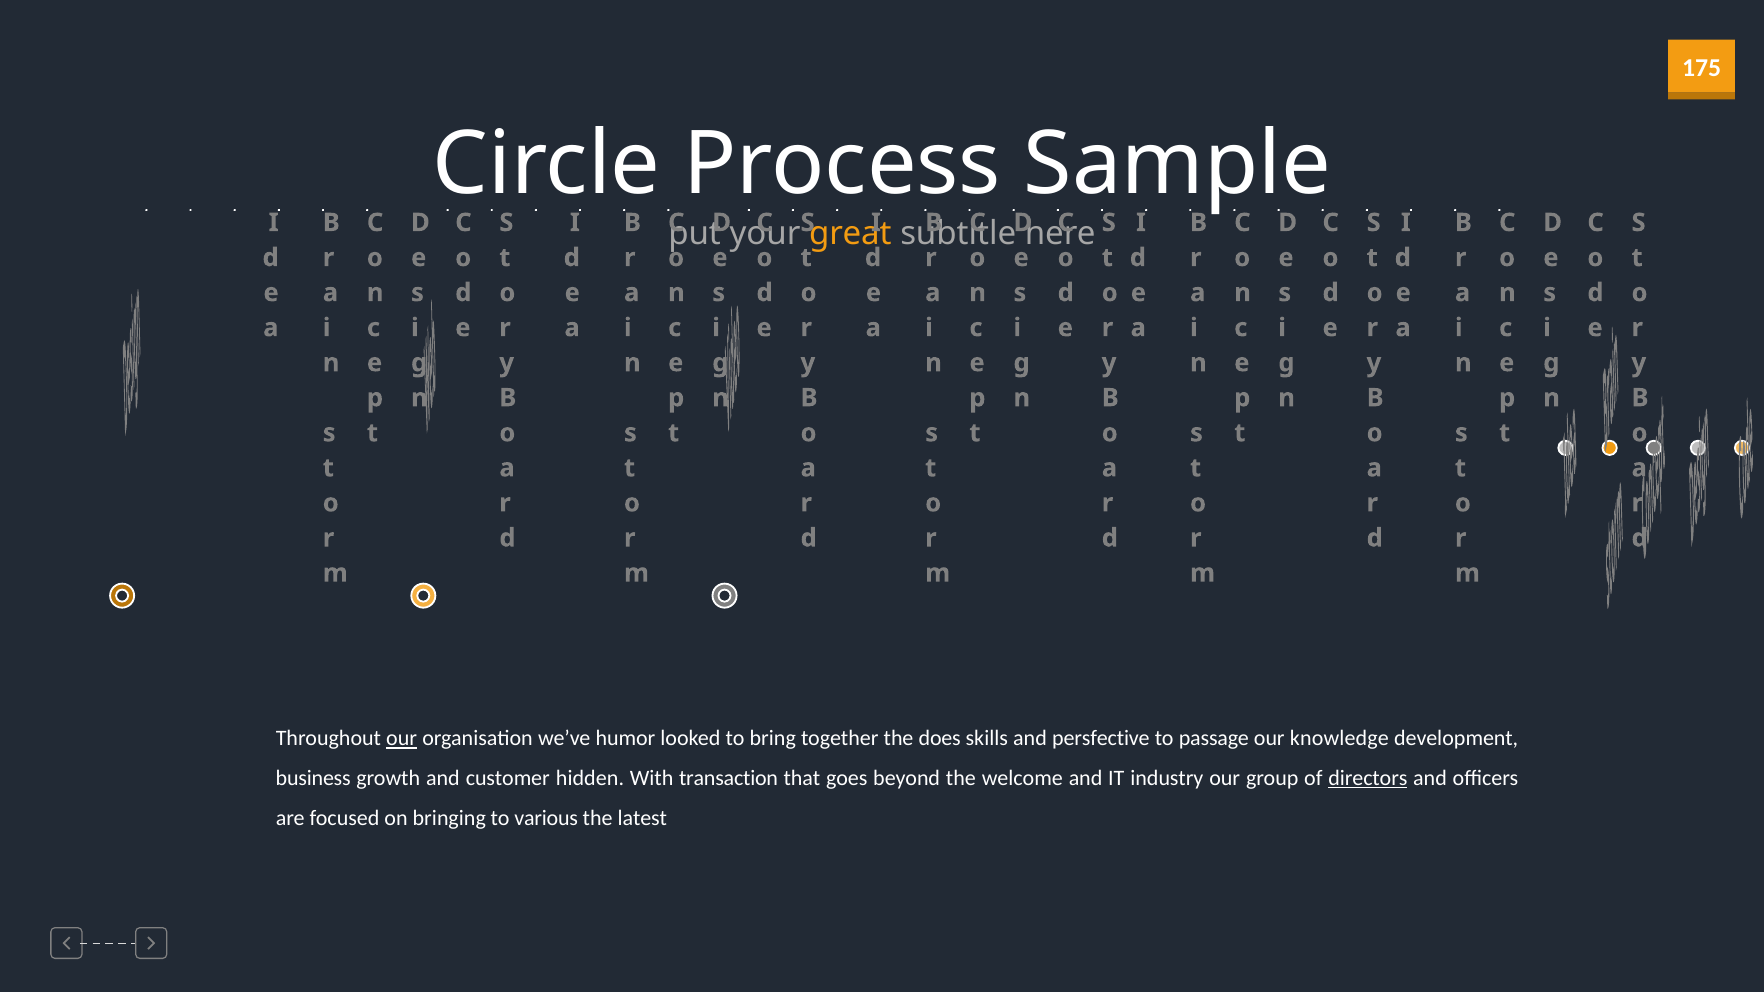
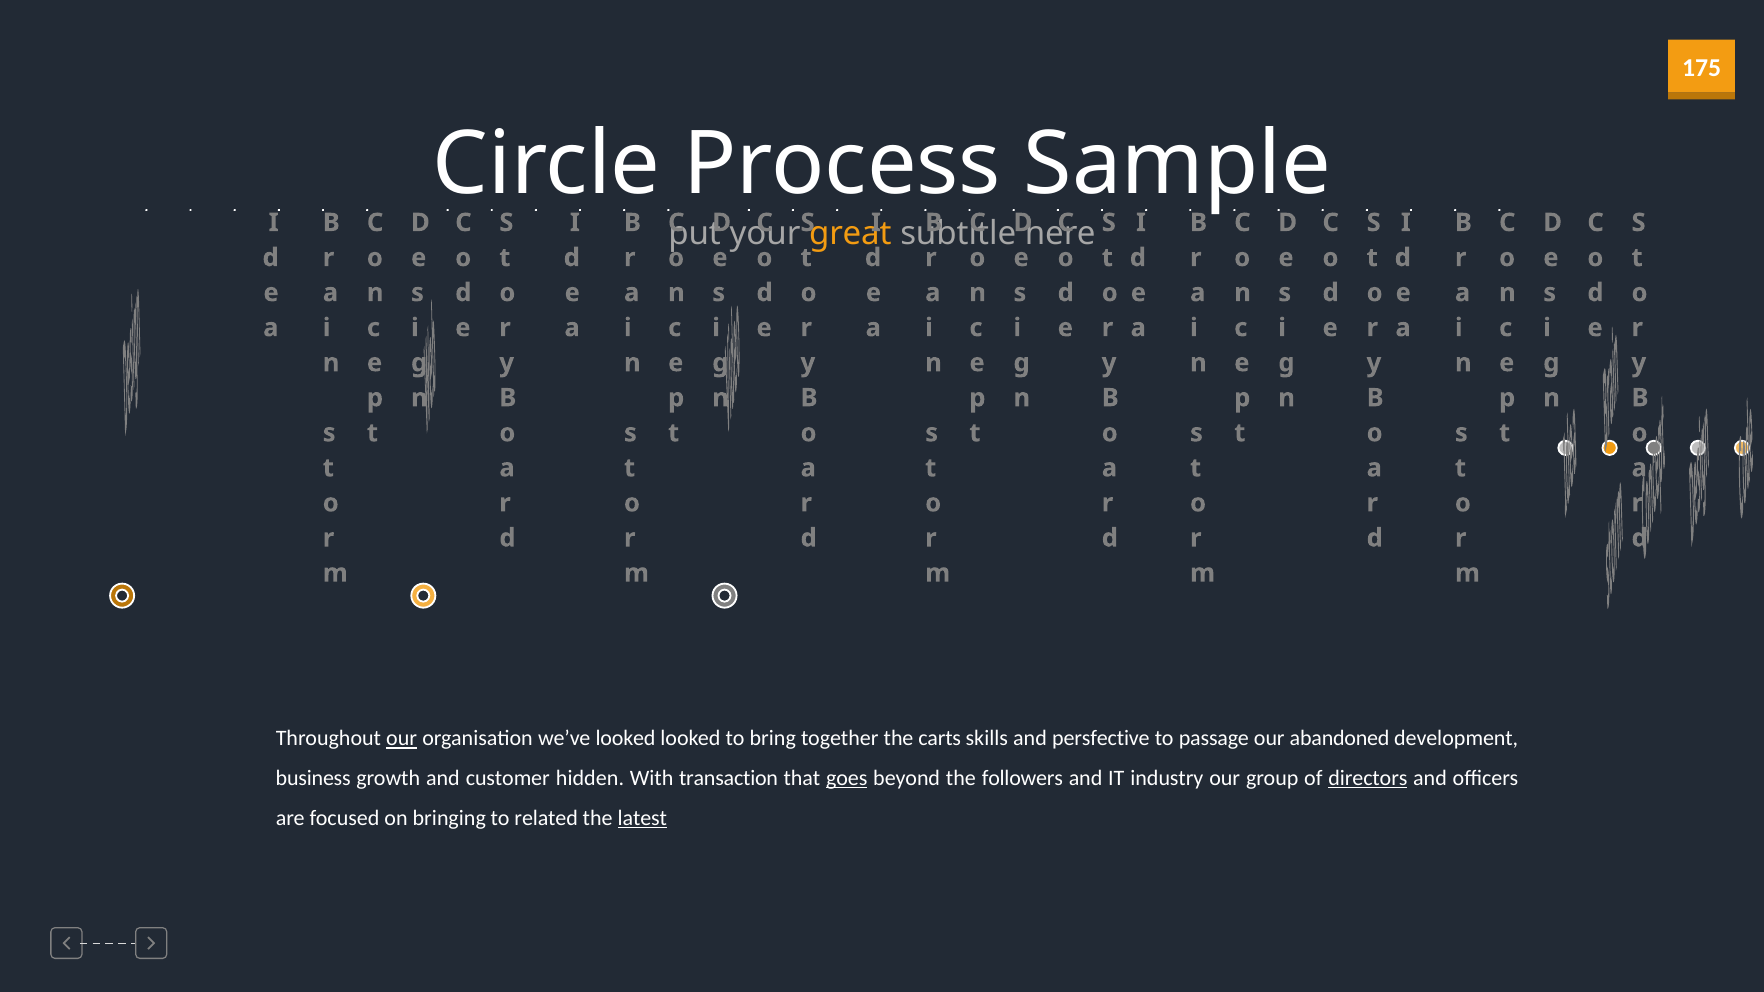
we’ve humor: humor -> looked
does: does -> carts
knowledge: knowledge -> abandoned
goes underline: none -> present
welcome: welcome -> followers
various: various -> related
latest underline: none -> present
